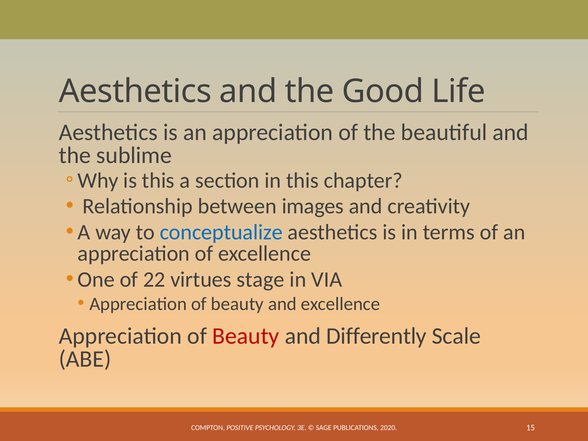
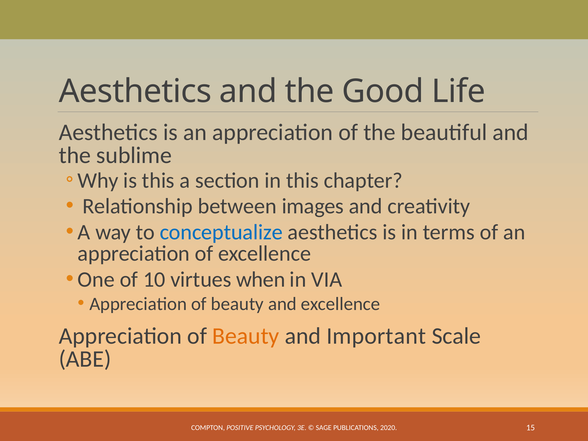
22: 22 -> 10
stage: stage -> when
Beauty at (246, 336) colour: red -> orange
Differently: Differently -> Important
